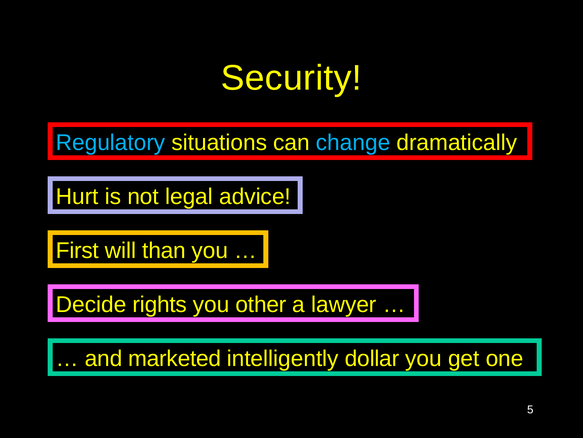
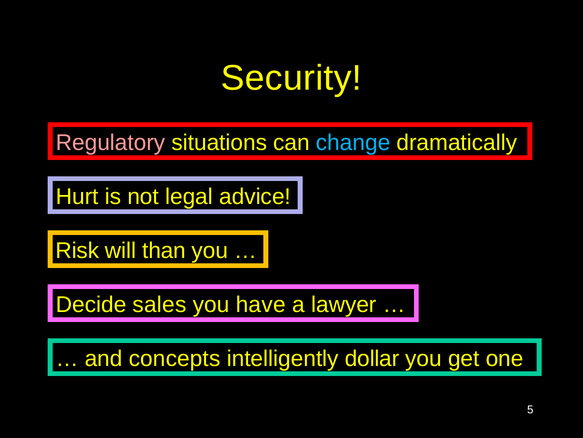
Regulatory colour: light blue -> pink
First: First -> Risk
rights: rights -> sales
other: other -> have
marketed: marketed -> concepts
